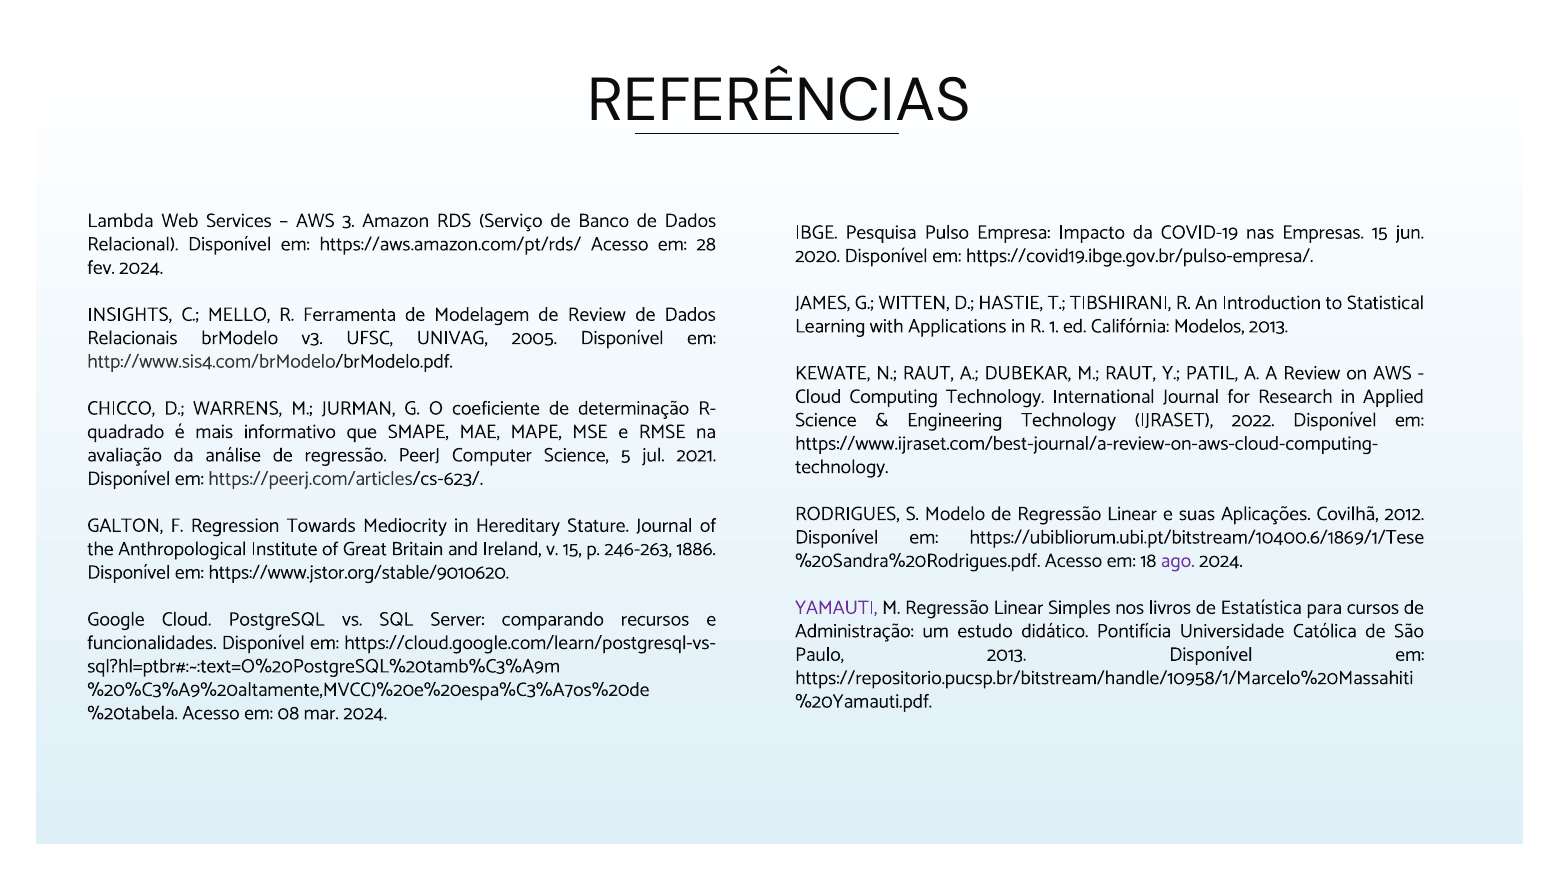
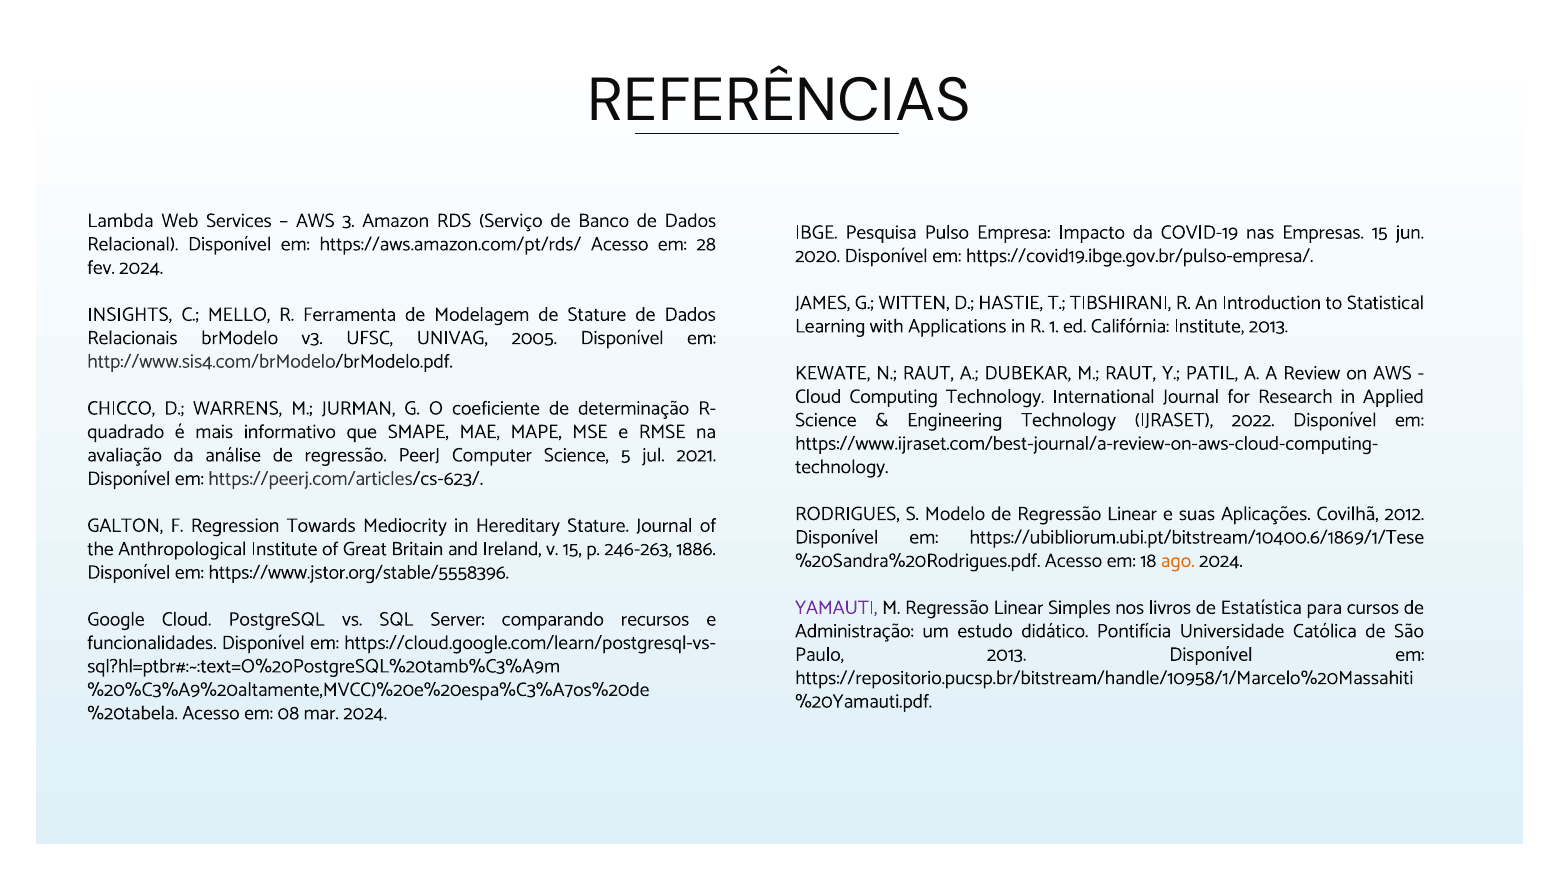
de Review: Review -> Stature
Califórnia Modelos: Modelos -> Institute
ago colour: purple -> orange
https://www.jstor.org/stable/9010620: https://www.jstor.org/stable/9010620 -> https://www.jstor.org/stable/5558396
